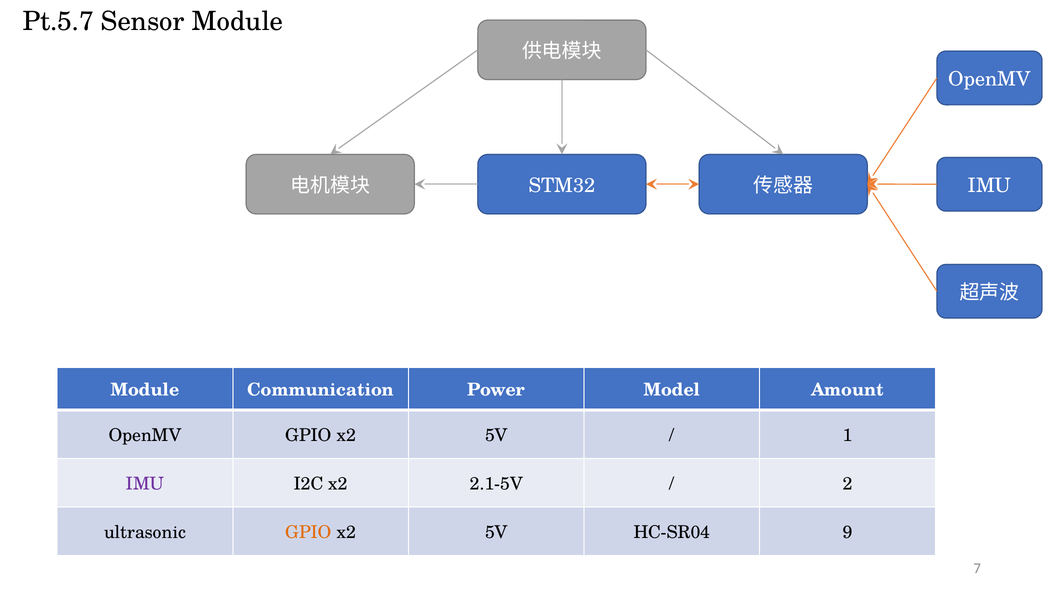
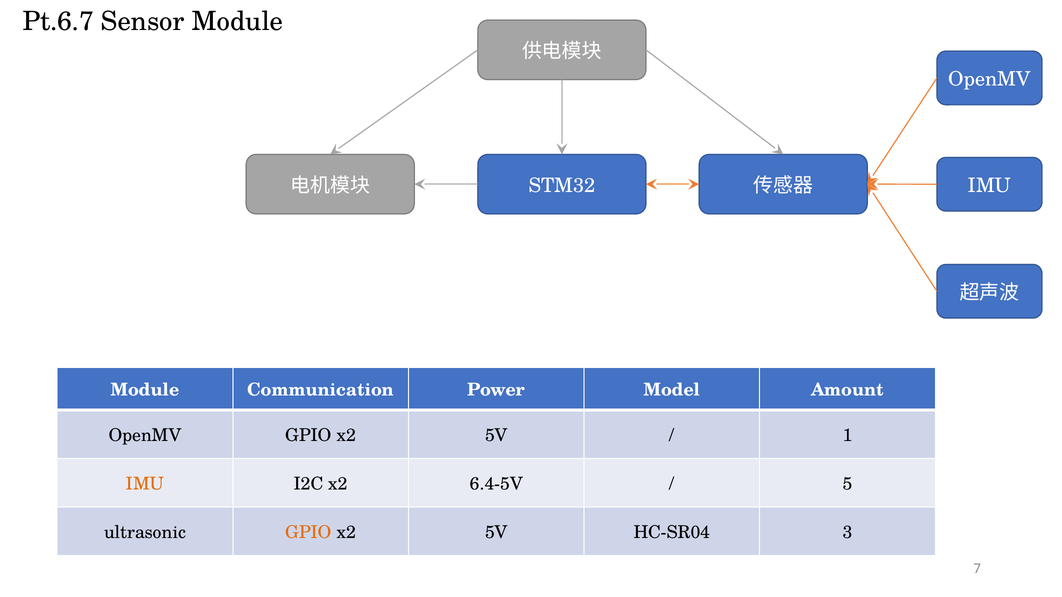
Pt.5.7: Pt.5.7 -> Pt.6.7
IMU at (145, 484) colour: purple -> orange
2.1-5V: 2.1-5V -> 6.4-5V
2: 2 -> 5
9: 9 -> 3
